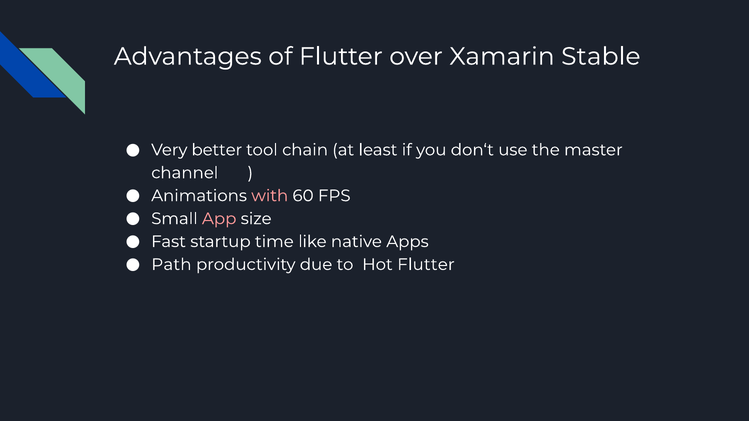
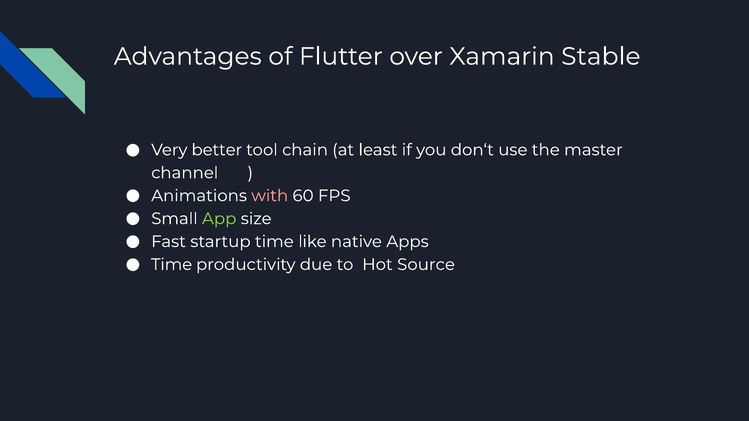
App colour: pink -> light green
Path at (171, 265): Path -> Time
Hot Flutter: Flutter -> Source
